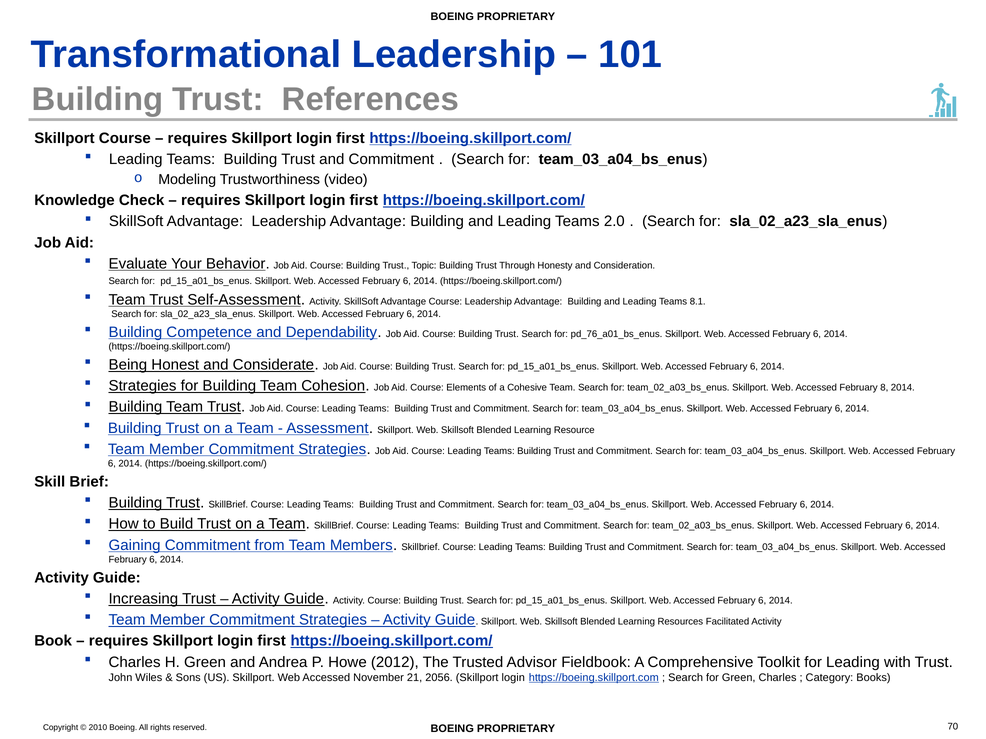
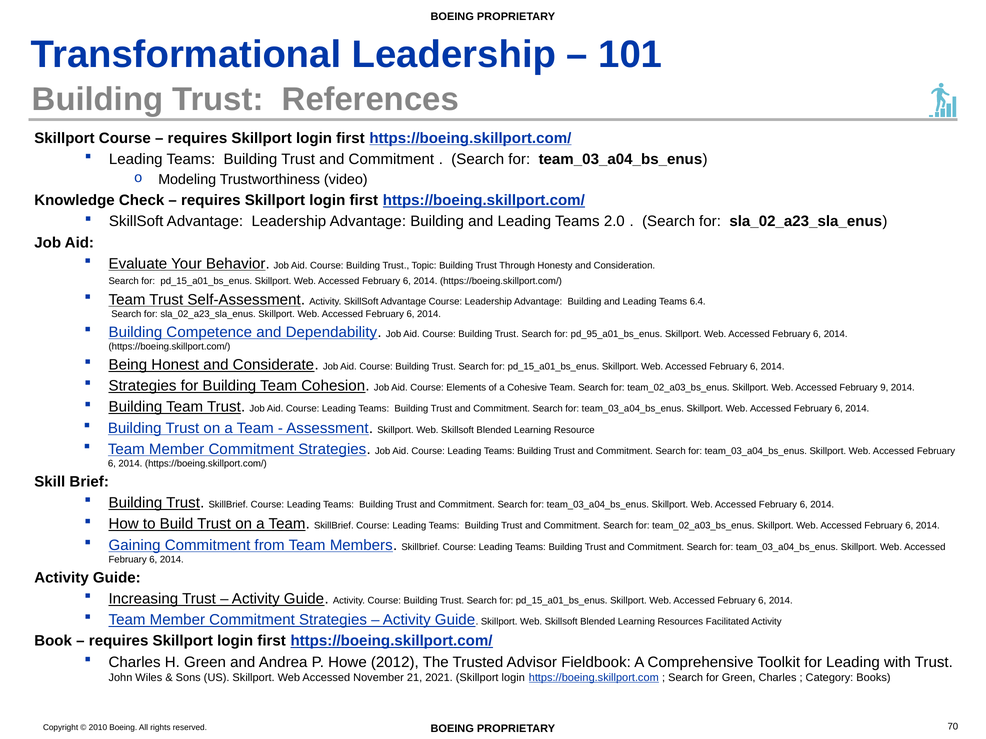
8.1: 8.1 -> 6.4
pd_76_a01_bs_enus: pd_76_a01_bs_enus -> pd_95_a01_bs_enus
8: 8 -> 9
2056: 2056 -> 2021
